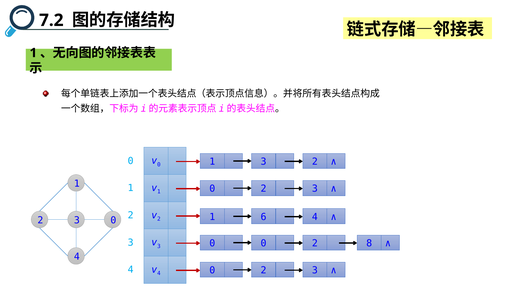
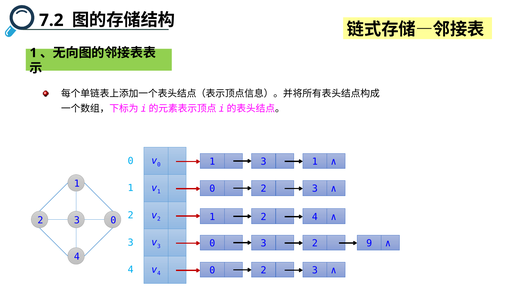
2 at (315, 161): 2 -> 1
1 6: 6 -> 2
0 at (264, 243): 0 -> 3
8: 8 -> 9
